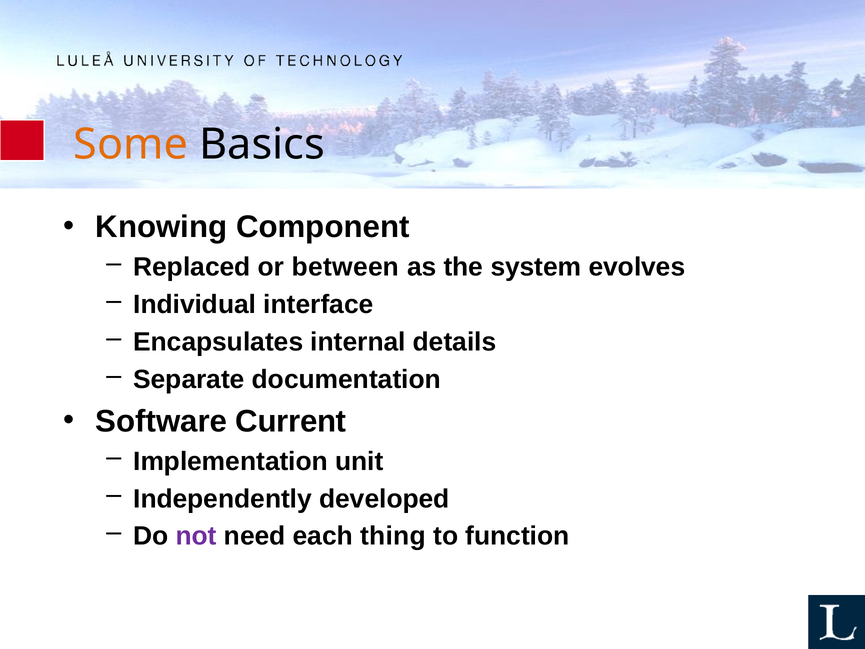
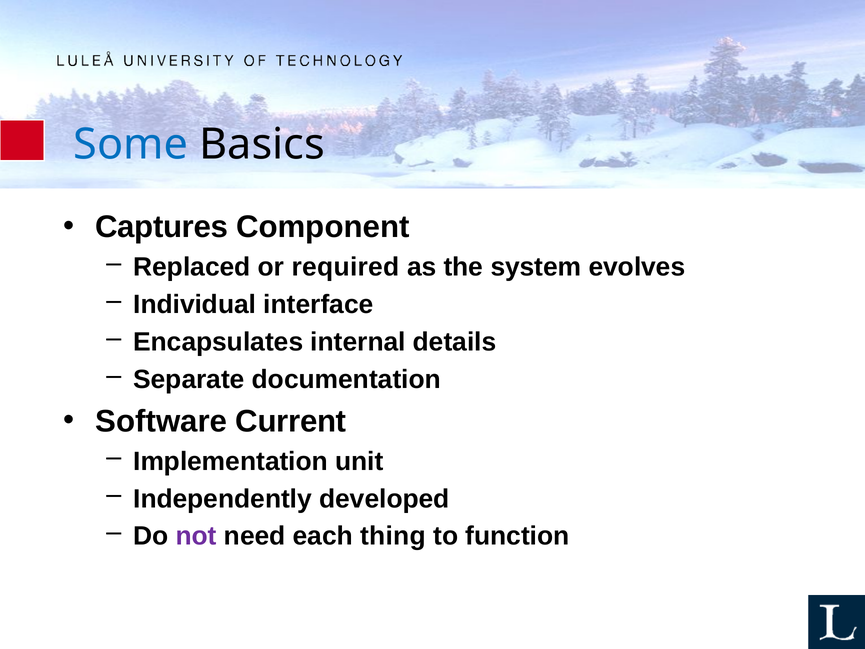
Some colour: orange -> blue
Knowing: Knowing -> Captures
between: between -> required
